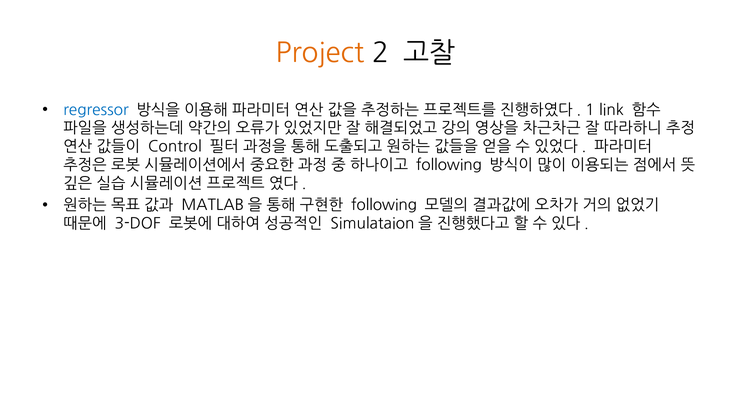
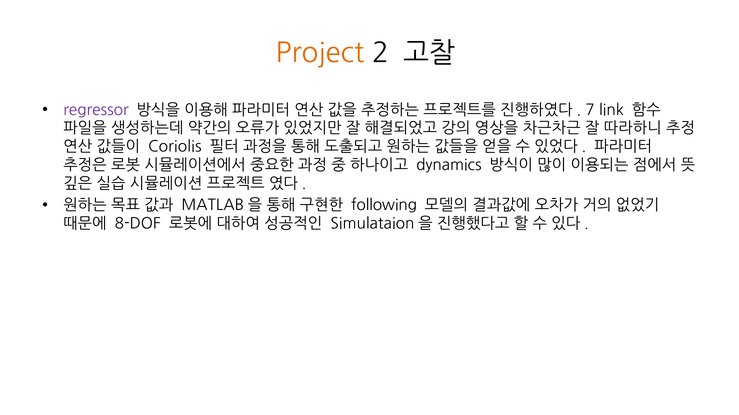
regressor colour: blue -> purple
1: 1 -> 7
Control: Control -> Coriolis
following at (449, 166): following -> dynamics
3-DOF: 3-DOF -> 8-DOF
